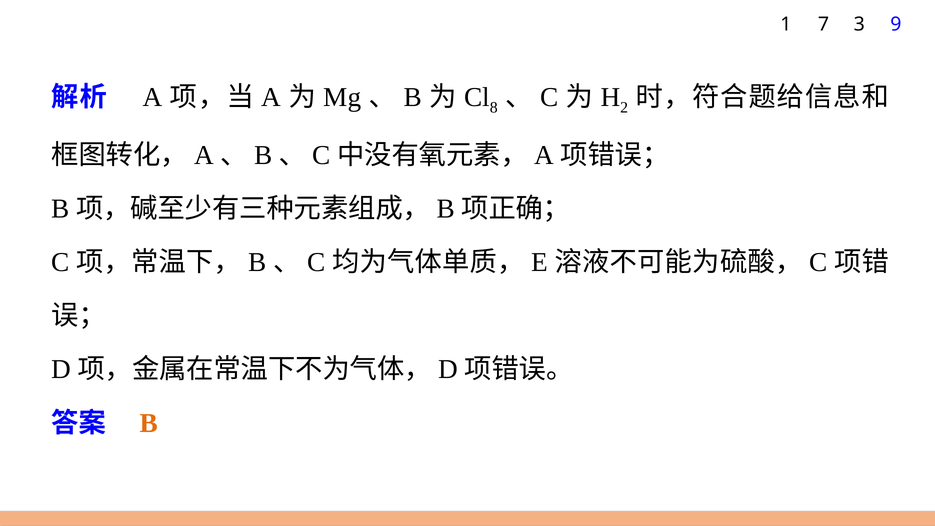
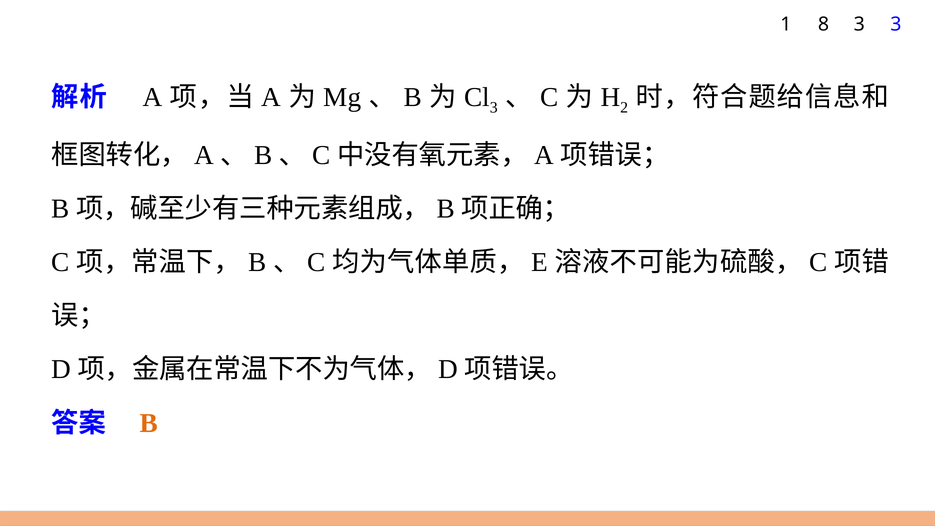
7: 7 -> 8
3 9: 9 -> 3
8 at (494, 108): 8 -> 3
